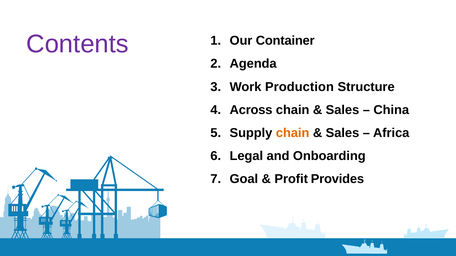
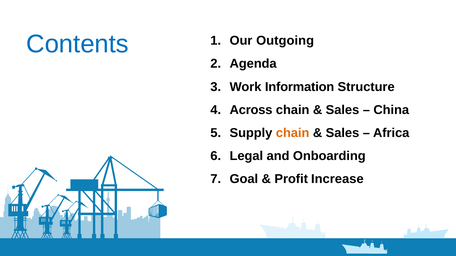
Contents colour: purple -> blue
Container: Container -> Outgoing
Production: Production -> Information
Provides: Provides -> Increase
